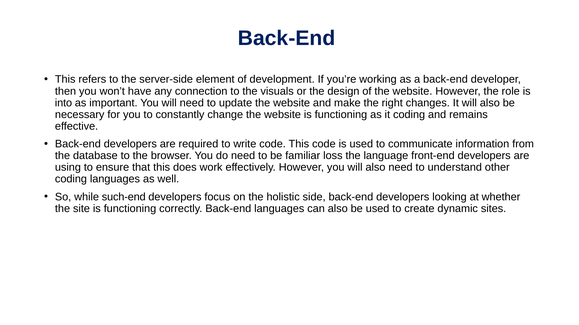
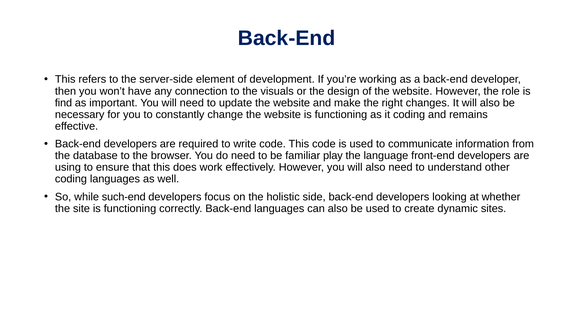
into: into -> find
loss: loss -> play
